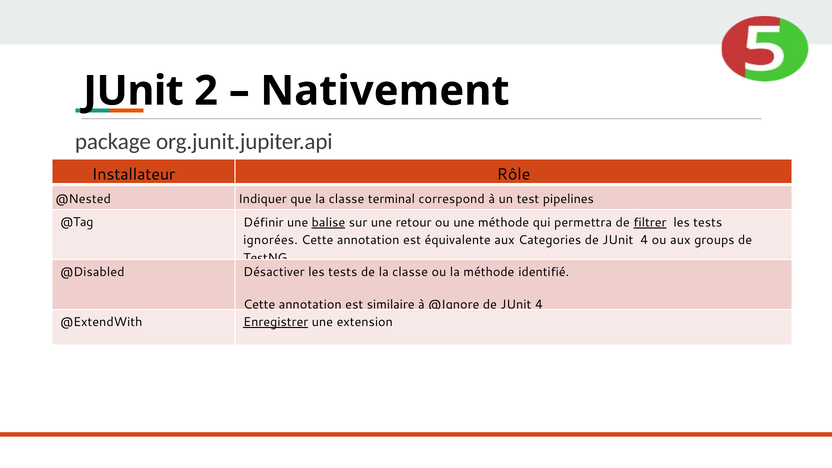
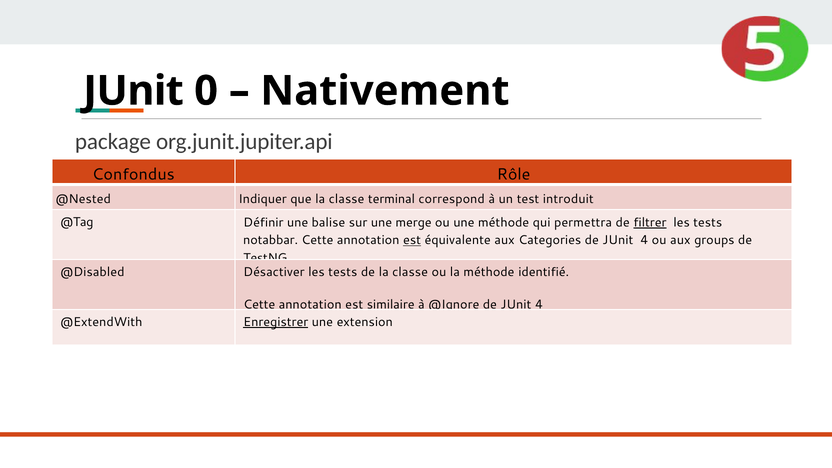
2: 2 -> 0
Installateur: Installateur -> Confondus
pipelines: pipelines -> introduit
balise underline: present -> none
retour: retour -> merge
ignorées: ignorées -> notabbar
est at (412, 240) underline: none -> present
